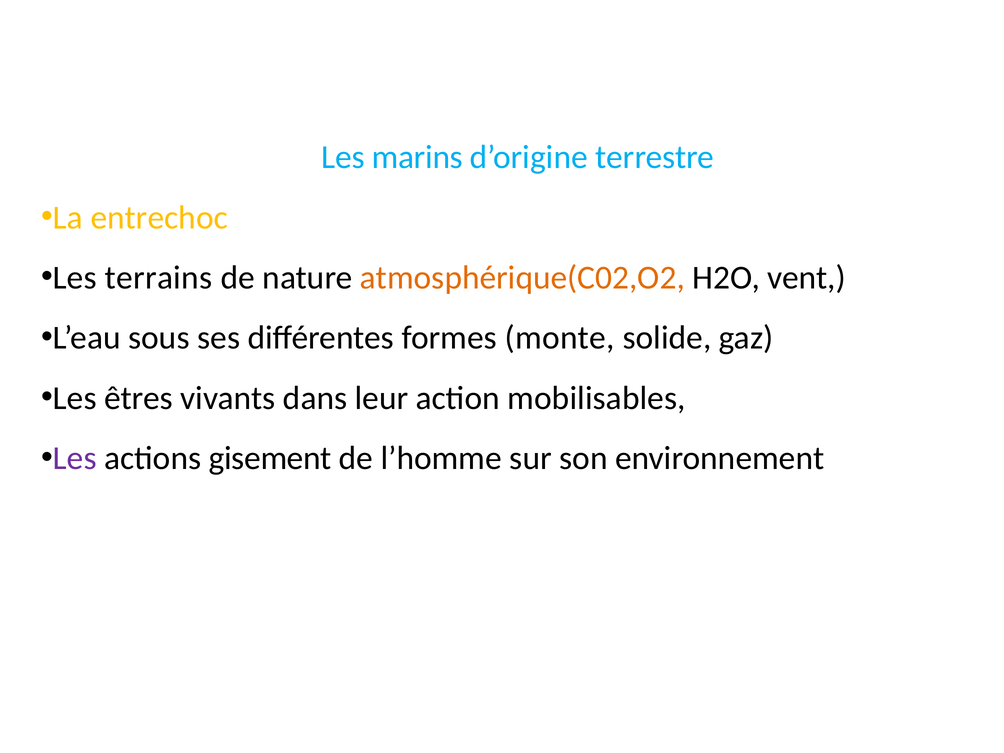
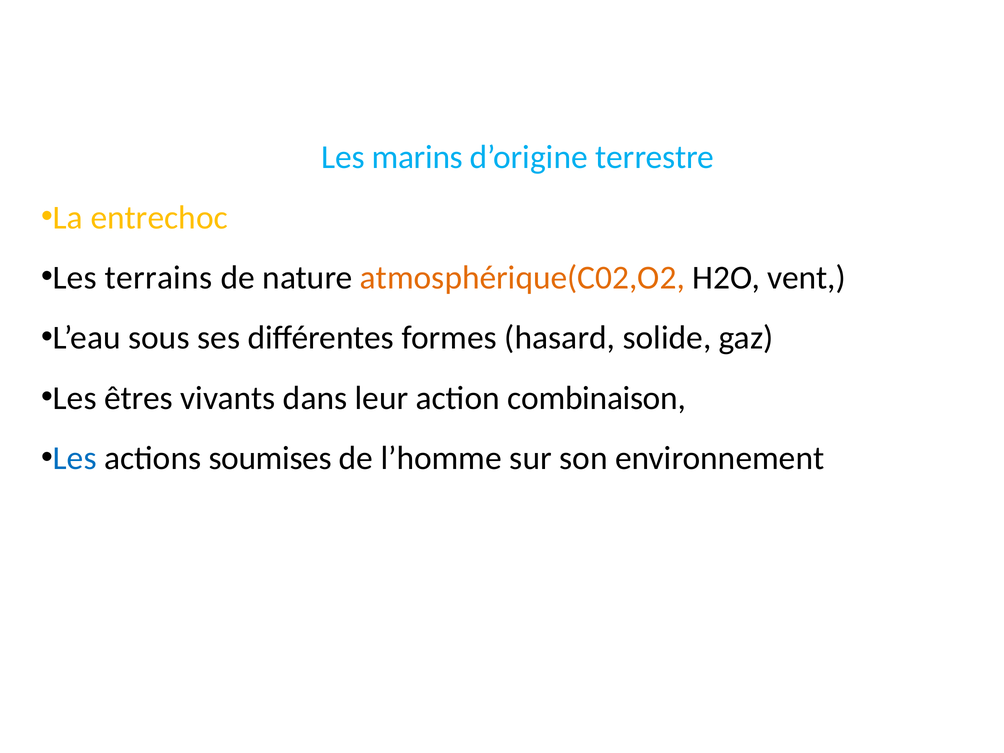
monte: monte -> hasard
mobilisables: mobilisables -> combinaison
Les at (75, 458) colour: purple -> blue
gisement: gisement -> soumises
